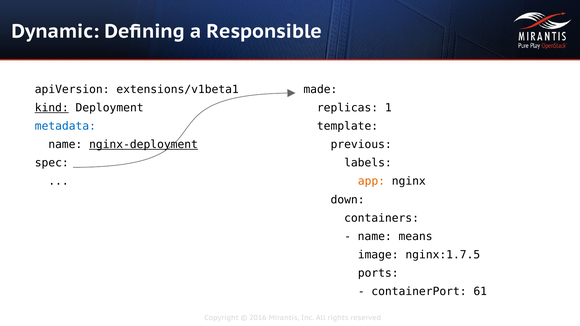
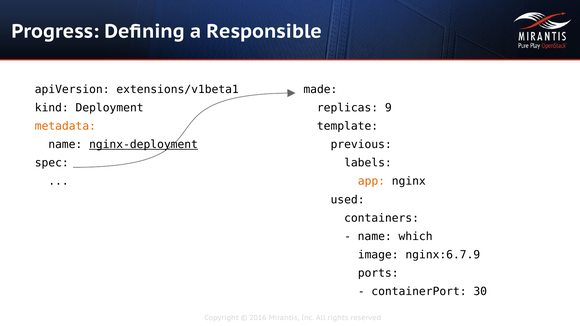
Dynamic: Dynamic -> Progress
kind underline: present -> none
1: 1 -> 9
metadata colour: blue -> orange
down: down -> used
means: means -> which
nginx:1.7.5: nginx:1.7.5 -> nginx:6.7.9
61: 61 -> 30
